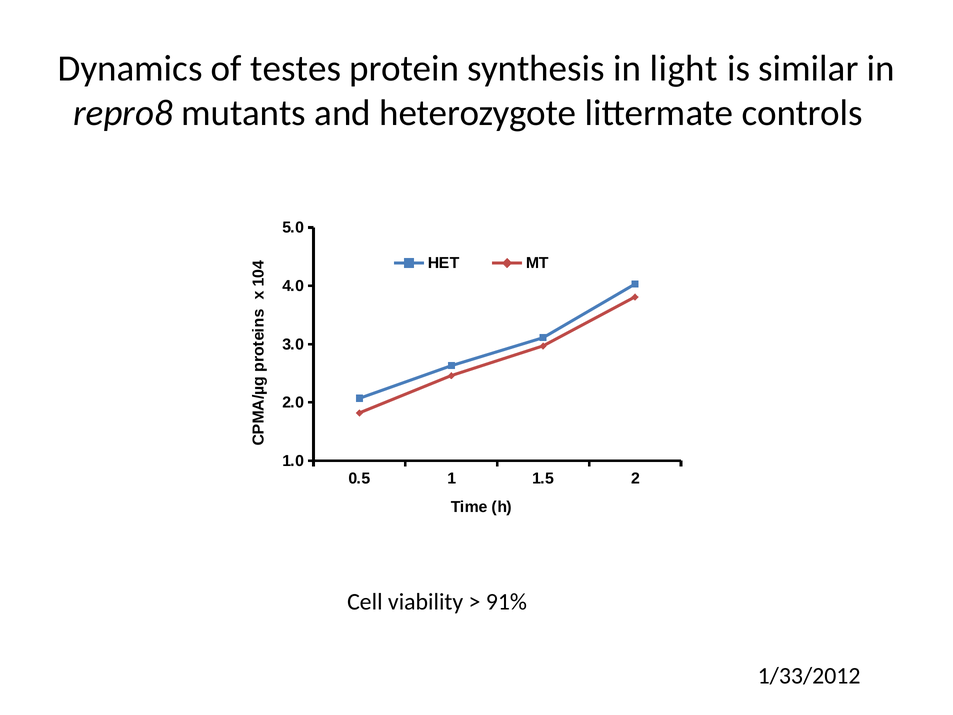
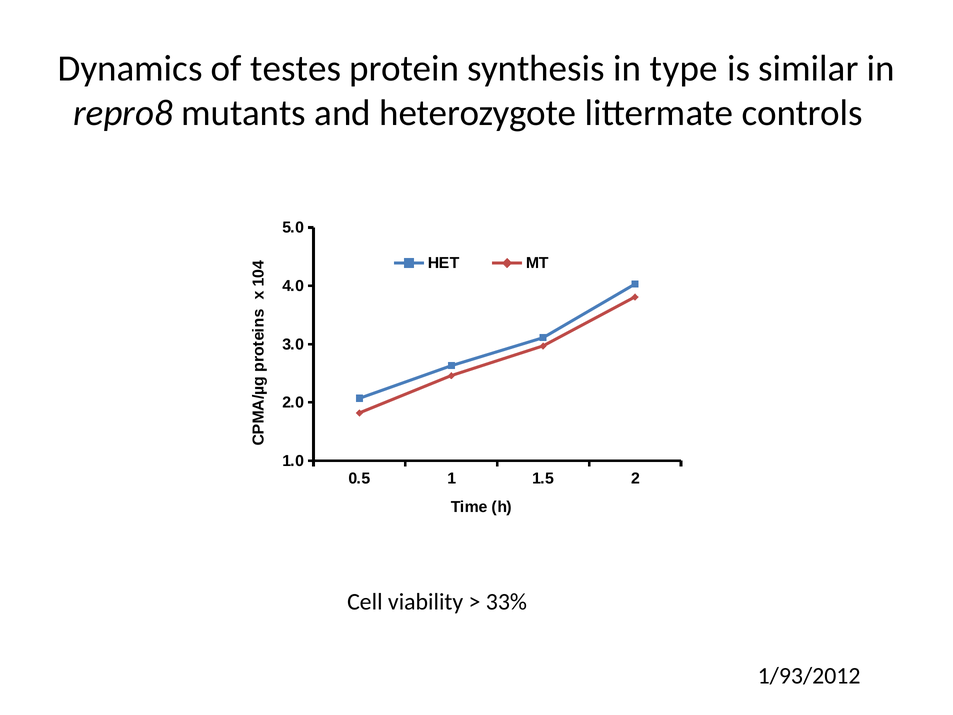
light: light -> type
91%: 91% -> 33%
1/33/2012: 1/33/2012 -> 1/93/2012
